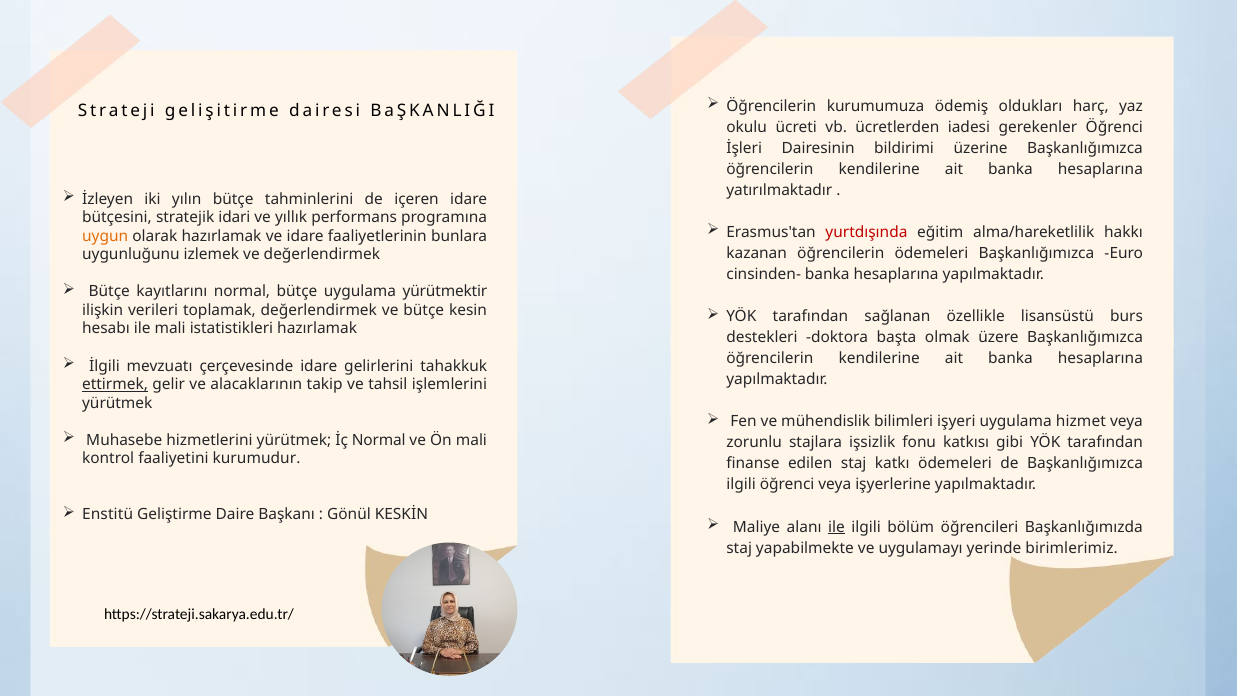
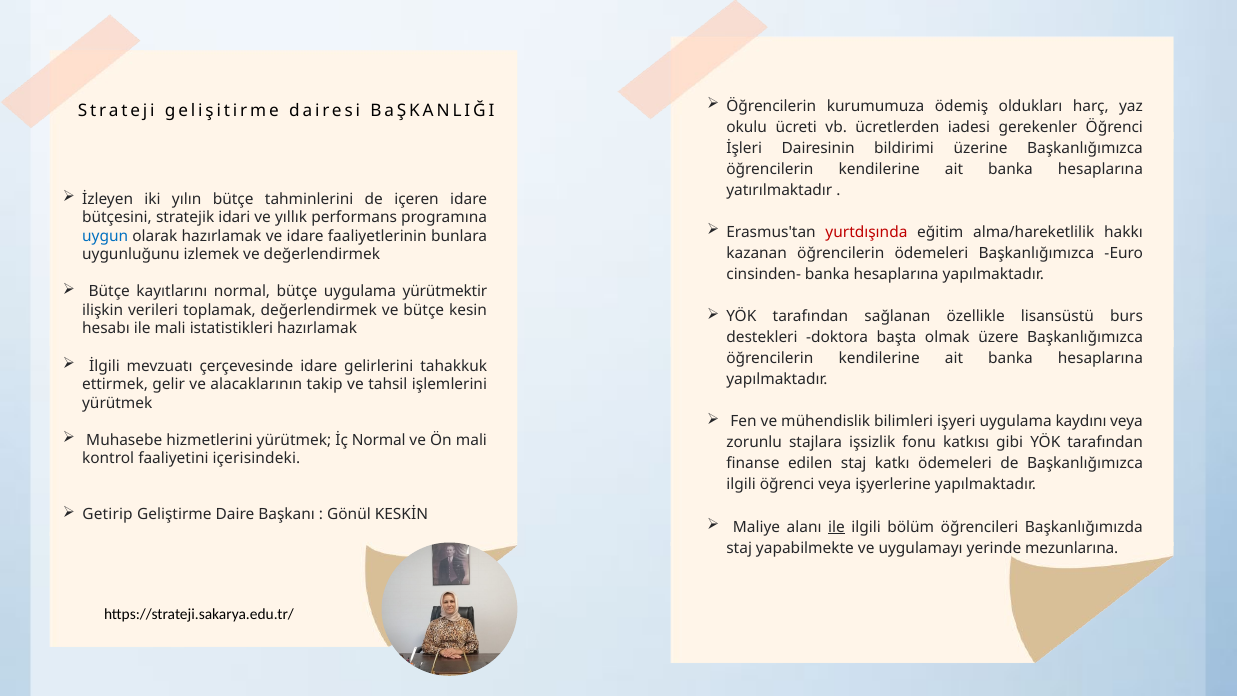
uygun colour: orange -> blue
ettirmek underline: present -> none
hizmet: hizmet -> kaydını
kurumudur: kurumudur -> içerisindeki
Enstitü: Enstitü -> Getirip
birimlerimiz: birimlerimiz -> mezunlarına
